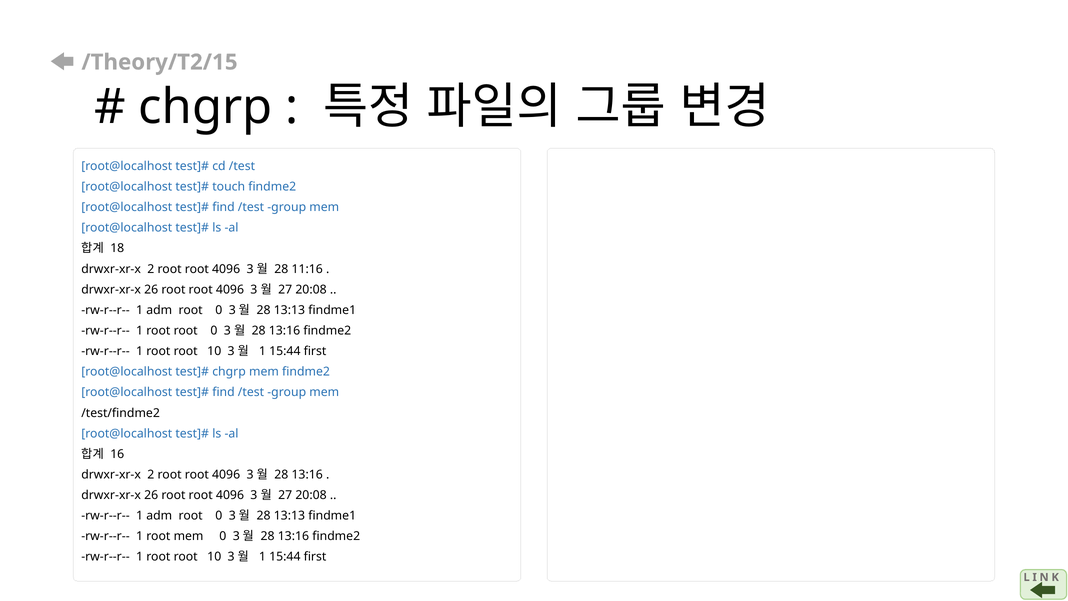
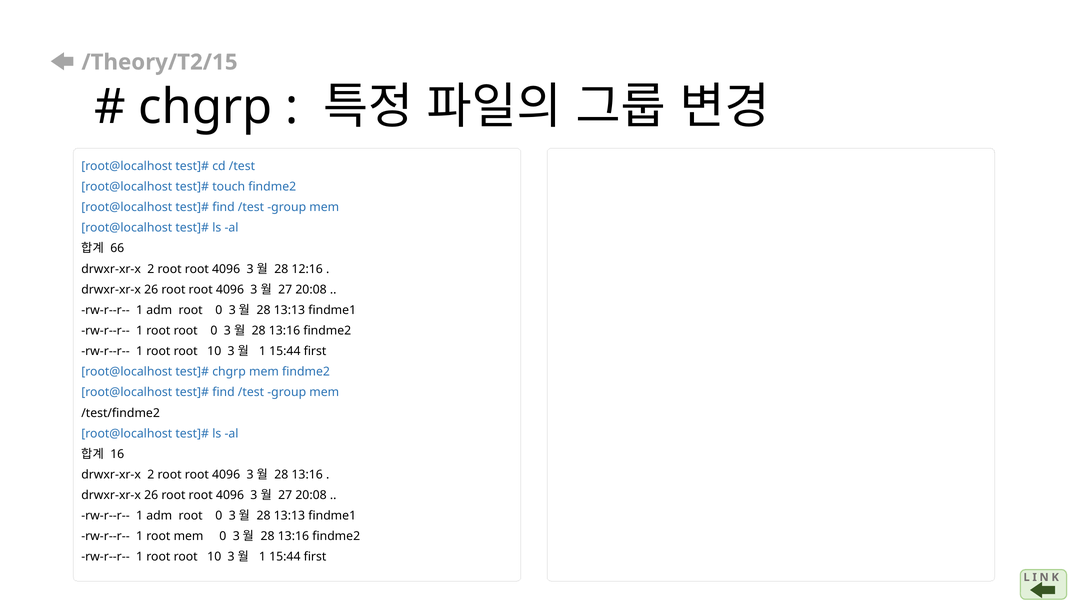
18: 18 -> 66
11:16: 11:16 -> 12:16
